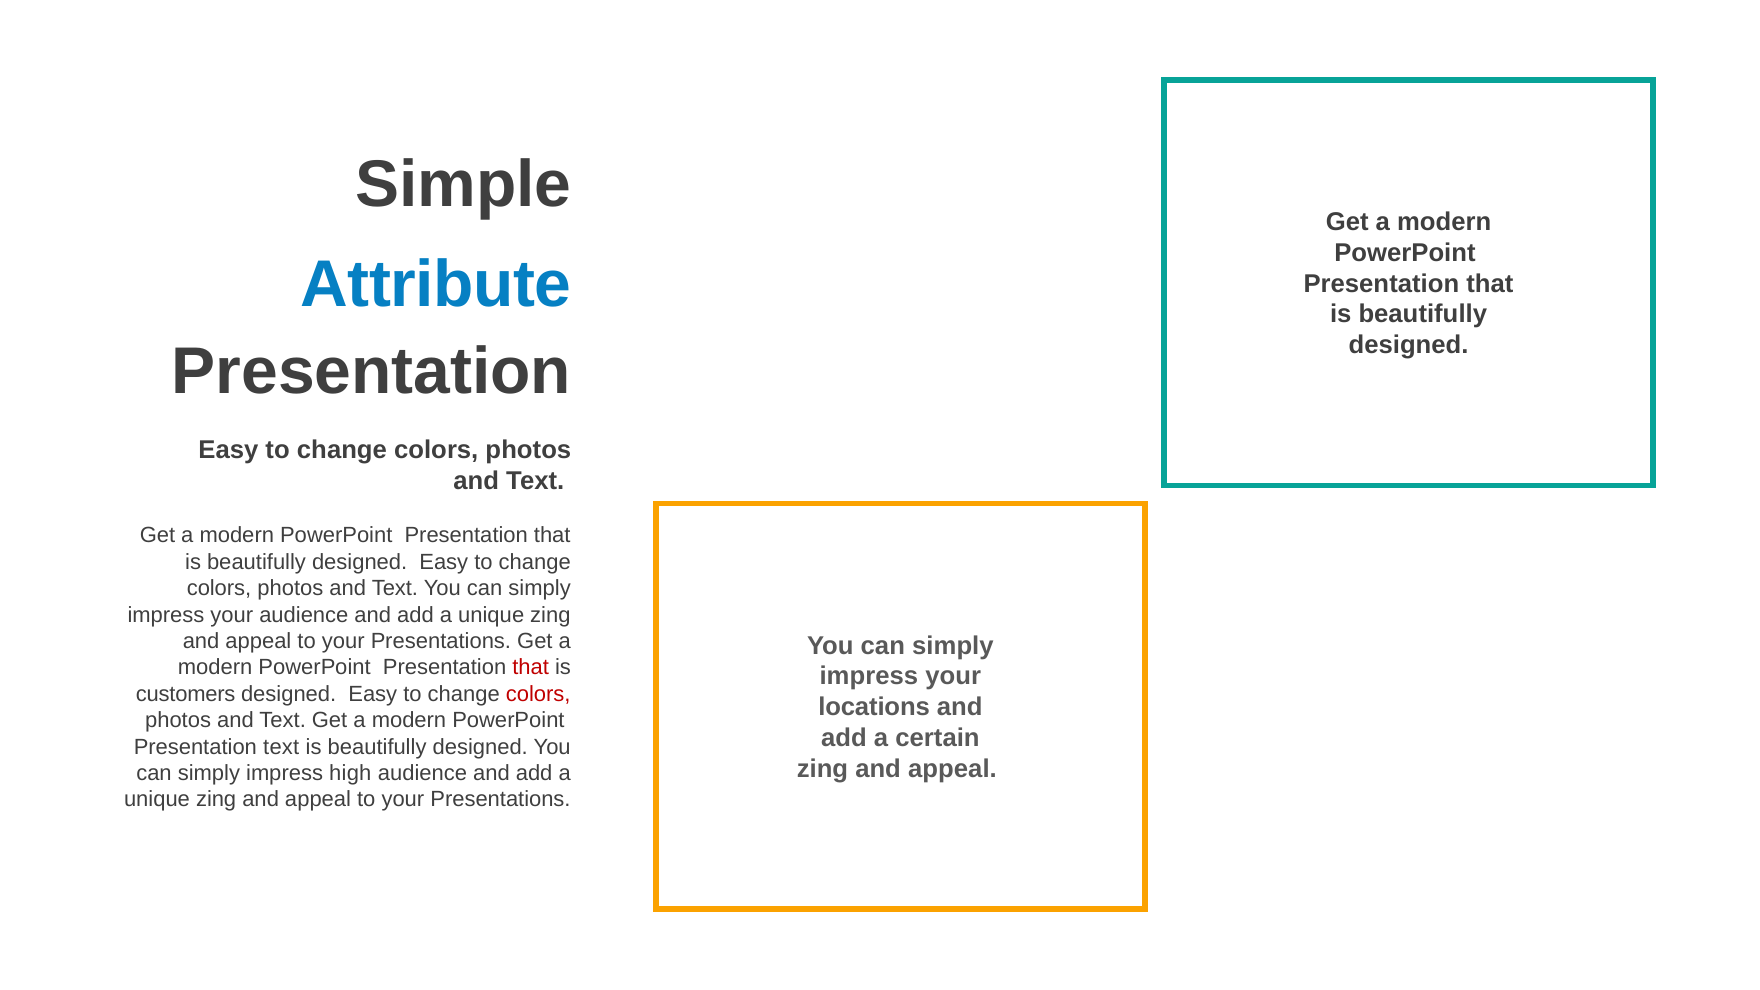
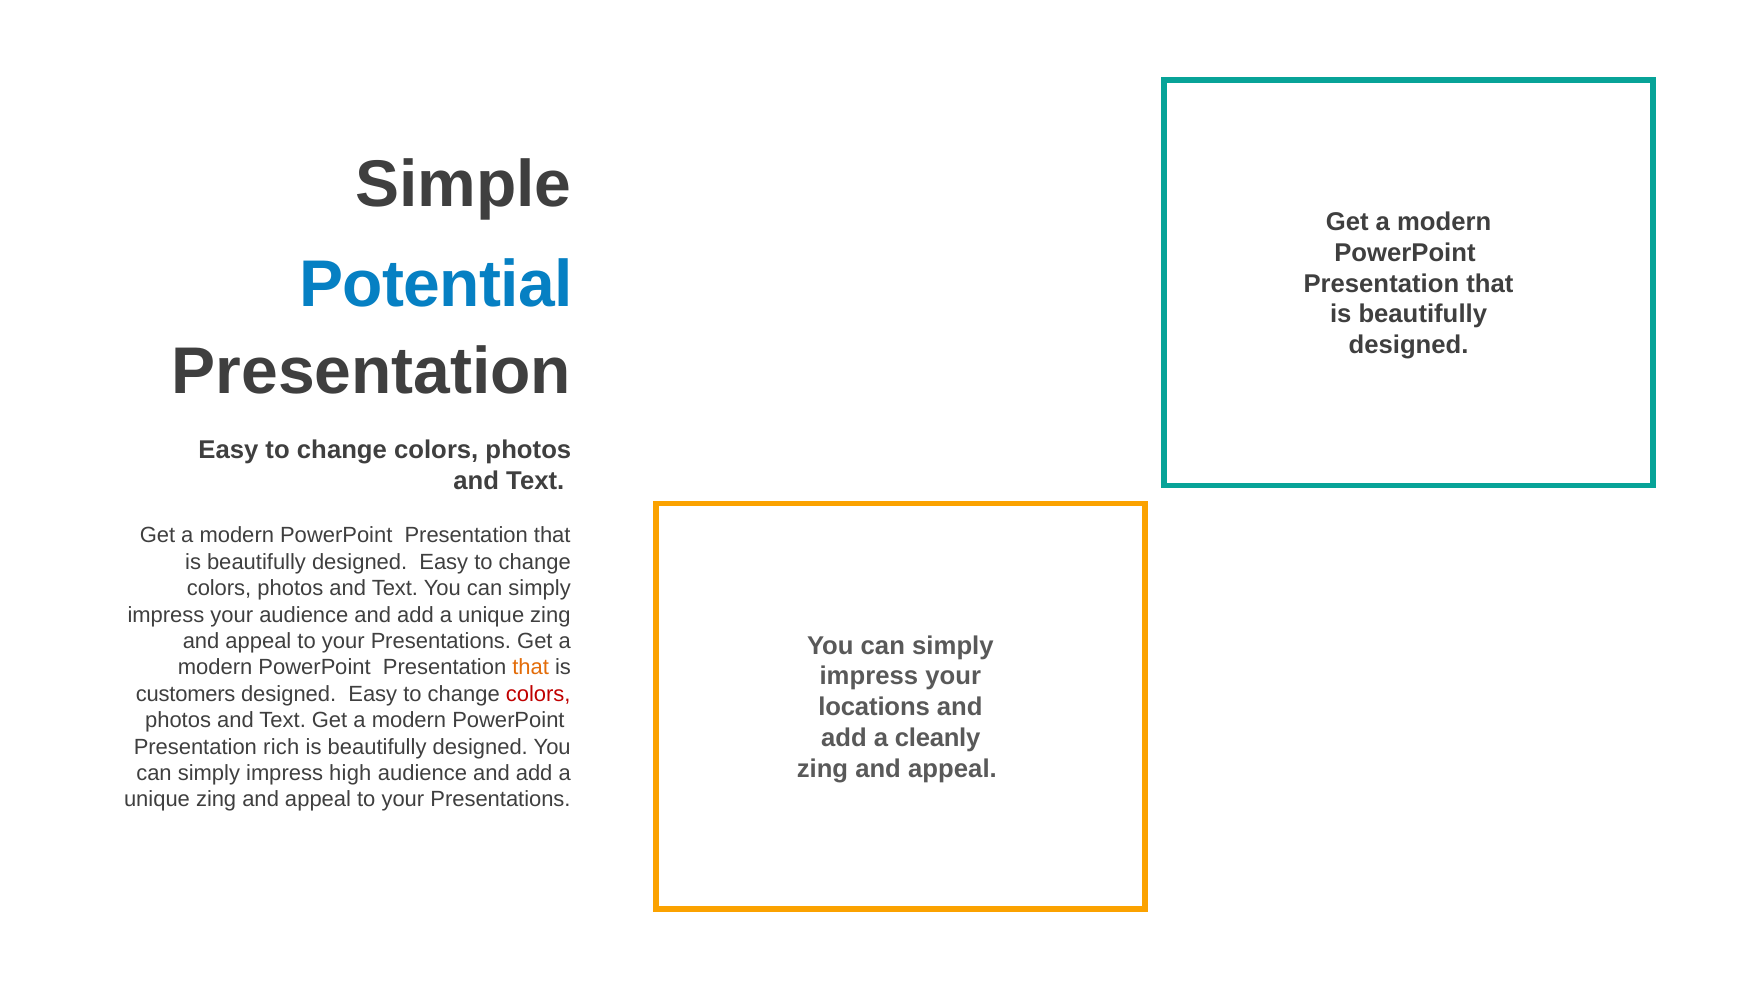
Attribute: Attribute -> Potential
that at (531, 668) colour: red -> orange
certain: certain -> cleanly
Presentation text: text -> rich
